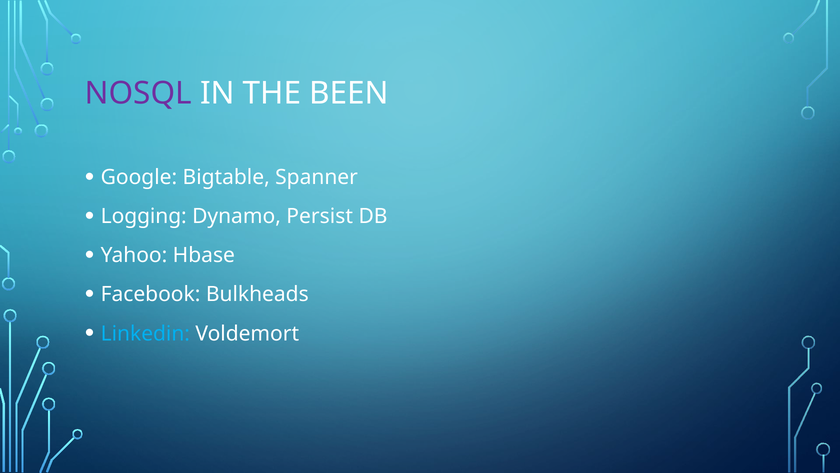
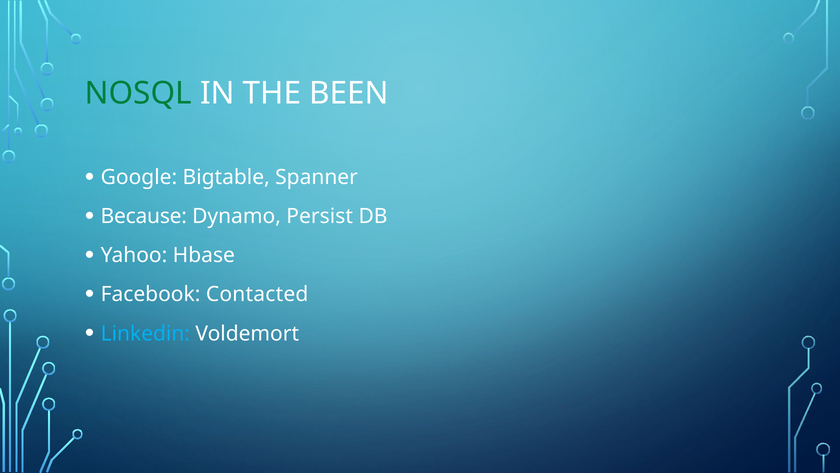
NOSQL colour: purple -> green
Logging: Logging -> Because
Bulkheads: Bulkheads -> Contacted
